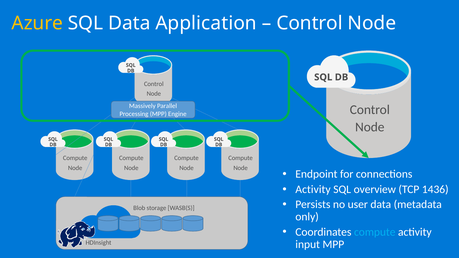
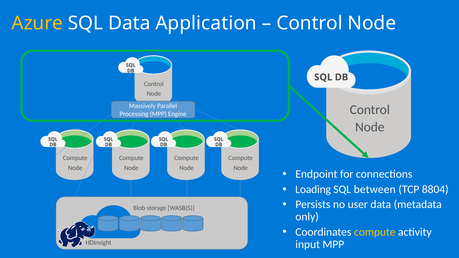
Activity at (313, 189): Activity -> Loading
overview: overview -> between
1436: 1436 -> 8804
compute at (375, 232) colour: light blue -> yellow
